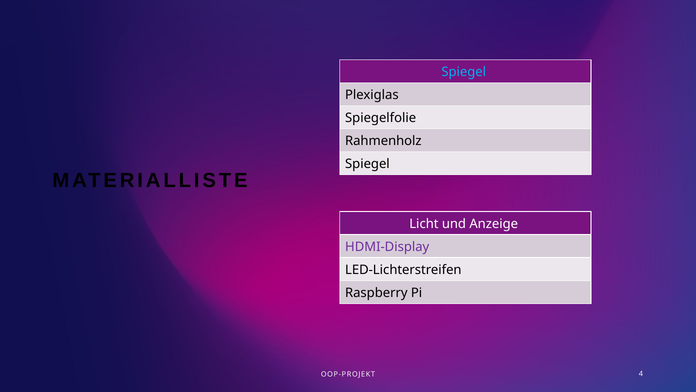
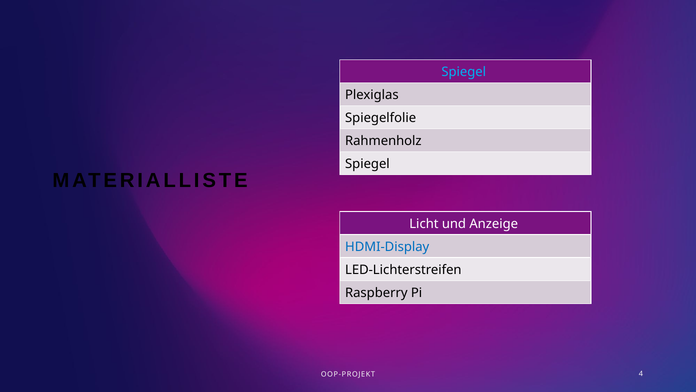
HDMI-Display colour: purple -> blue
